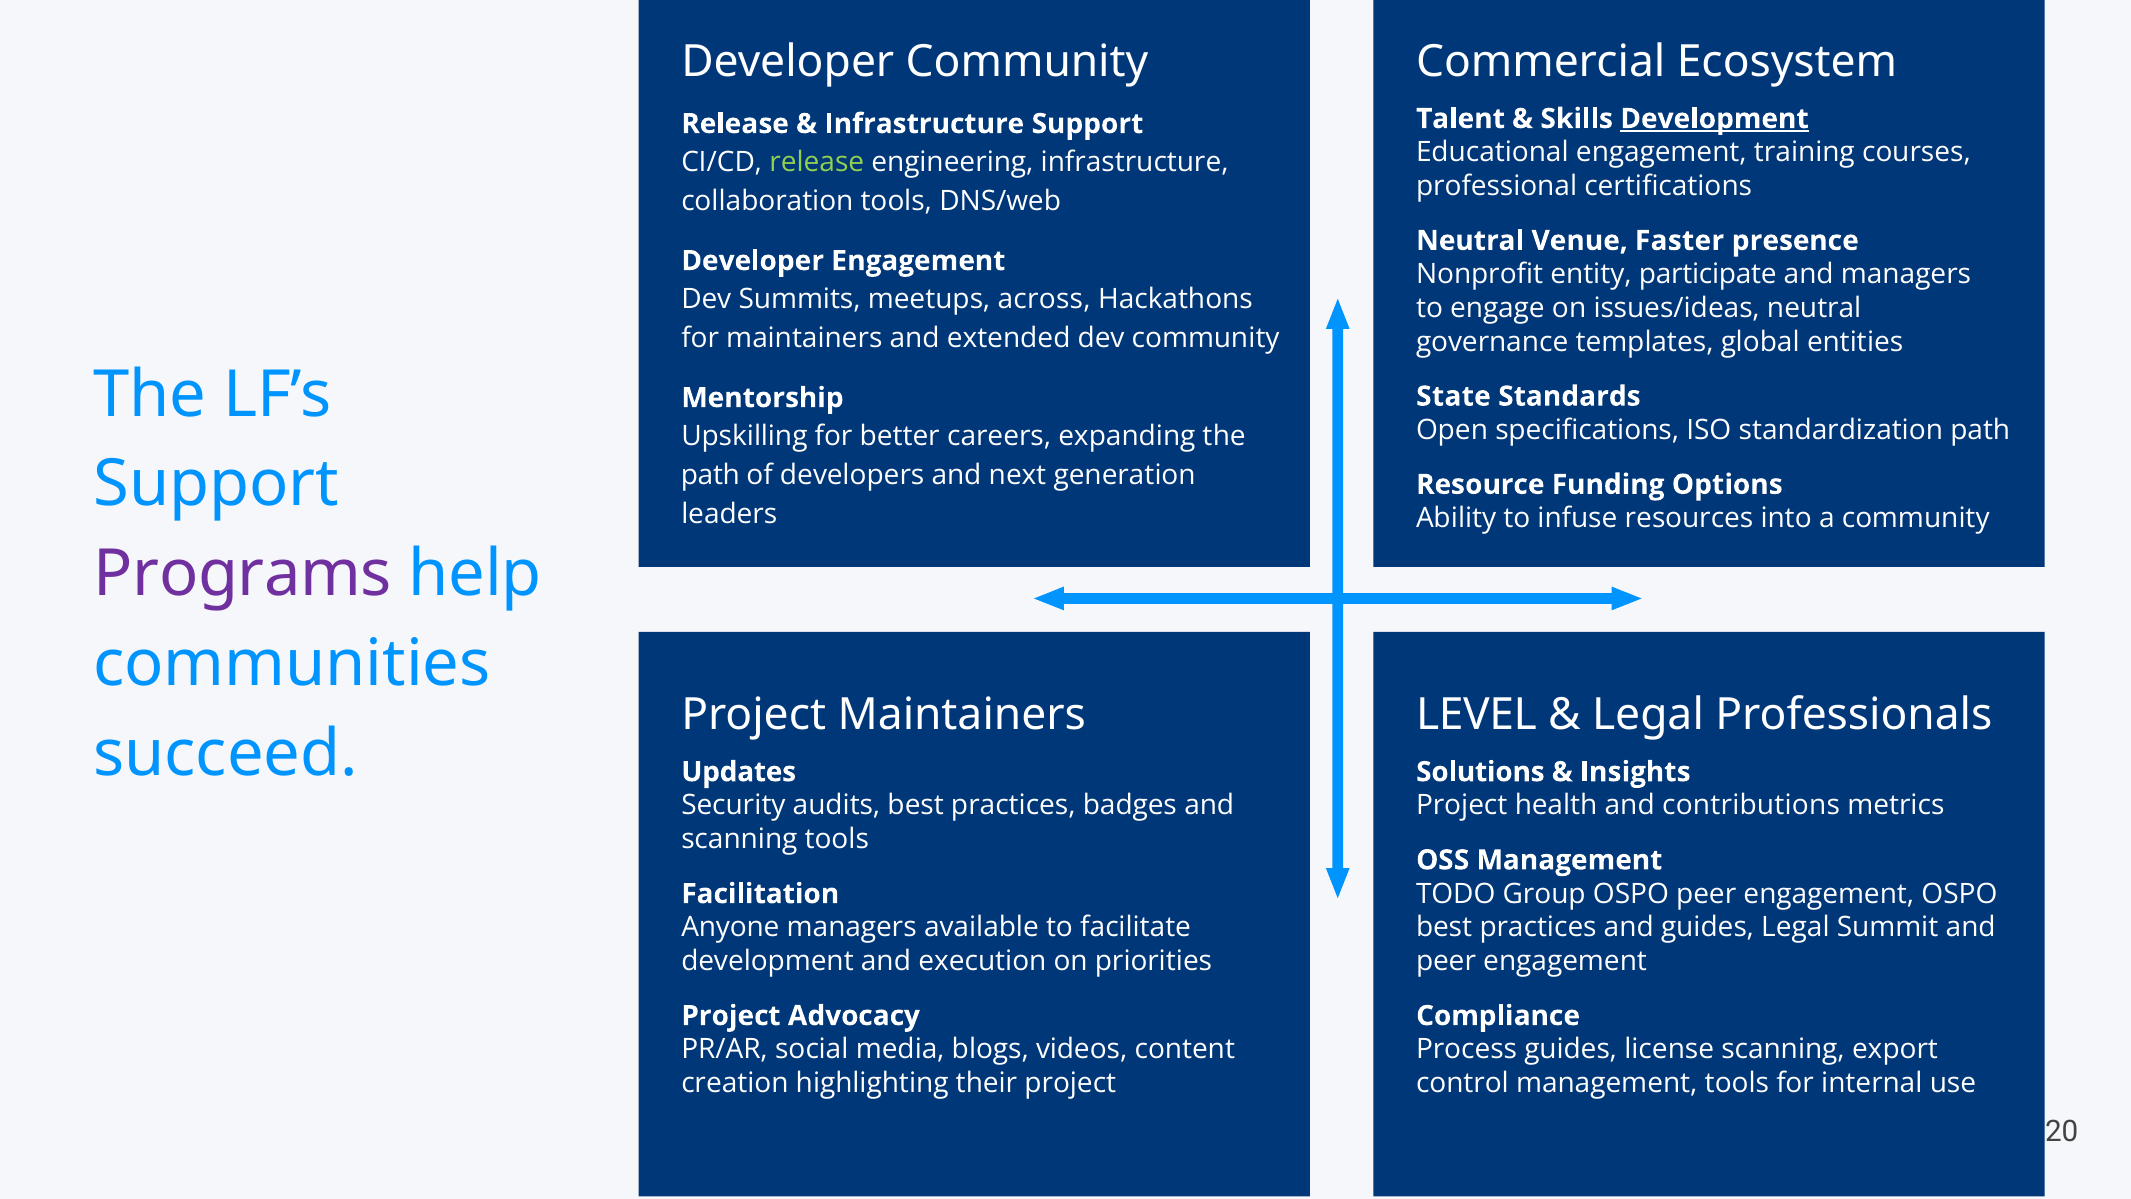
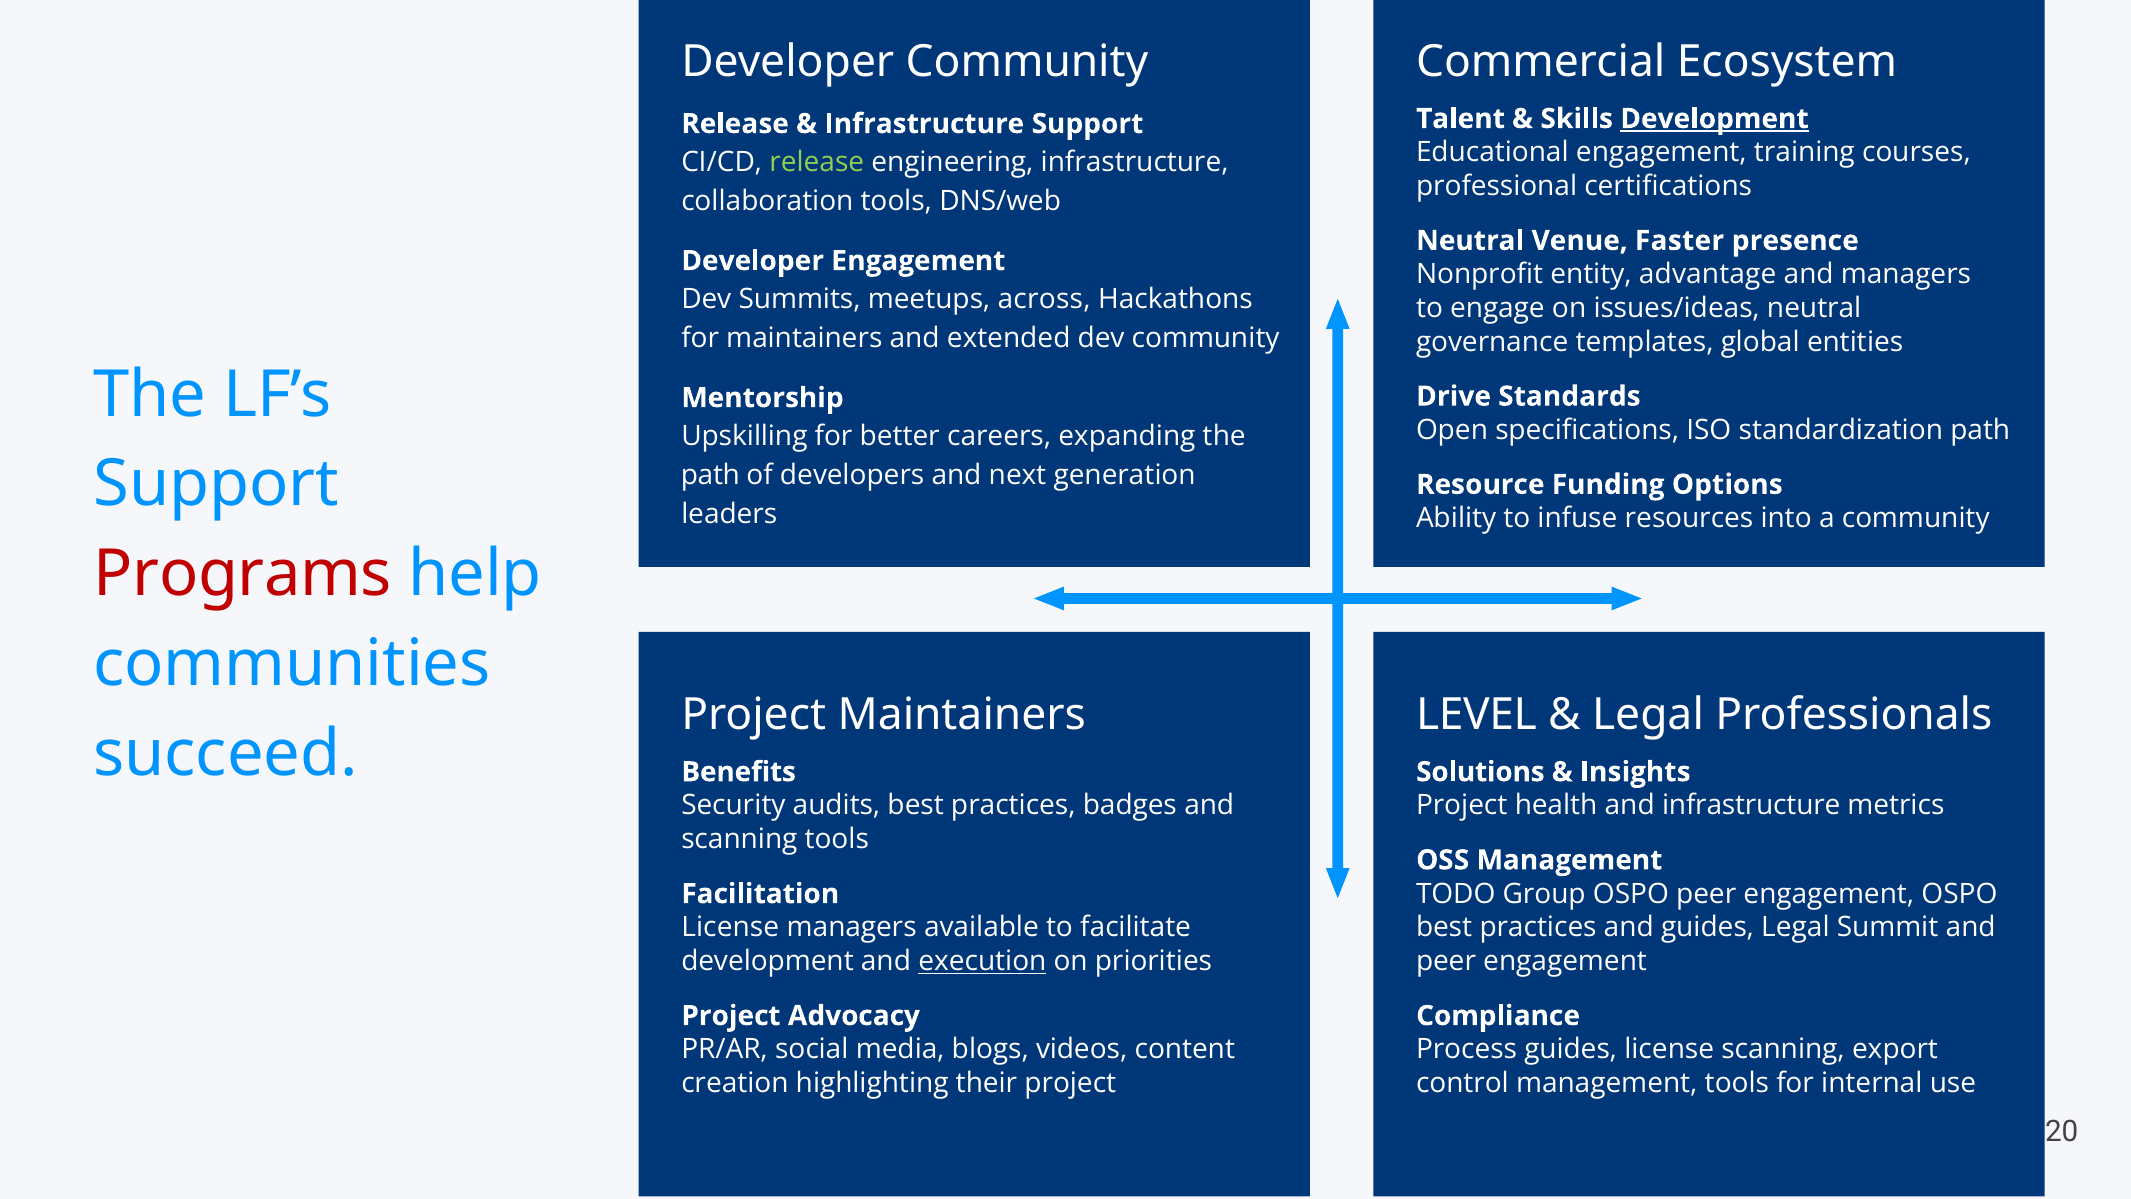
participate: participate -> advantage
State: State -> Drive
Programs colour: purple -> red
Updates: Updates -> Benefits
and contributions: contributions -> infrastructure
Anyone at (730, 927): Anyone -> License
execution underline: none -> present
